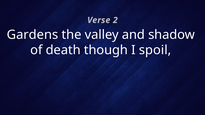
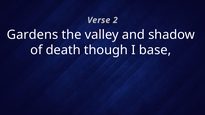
spoil: spoil -> base
